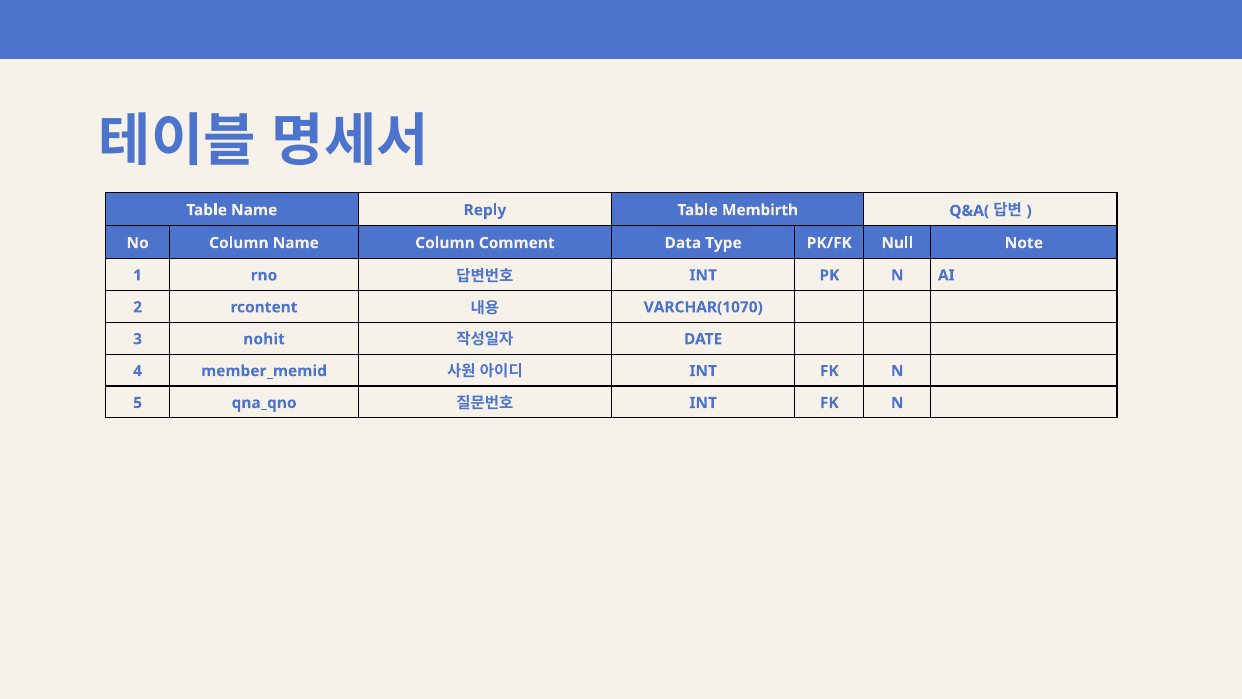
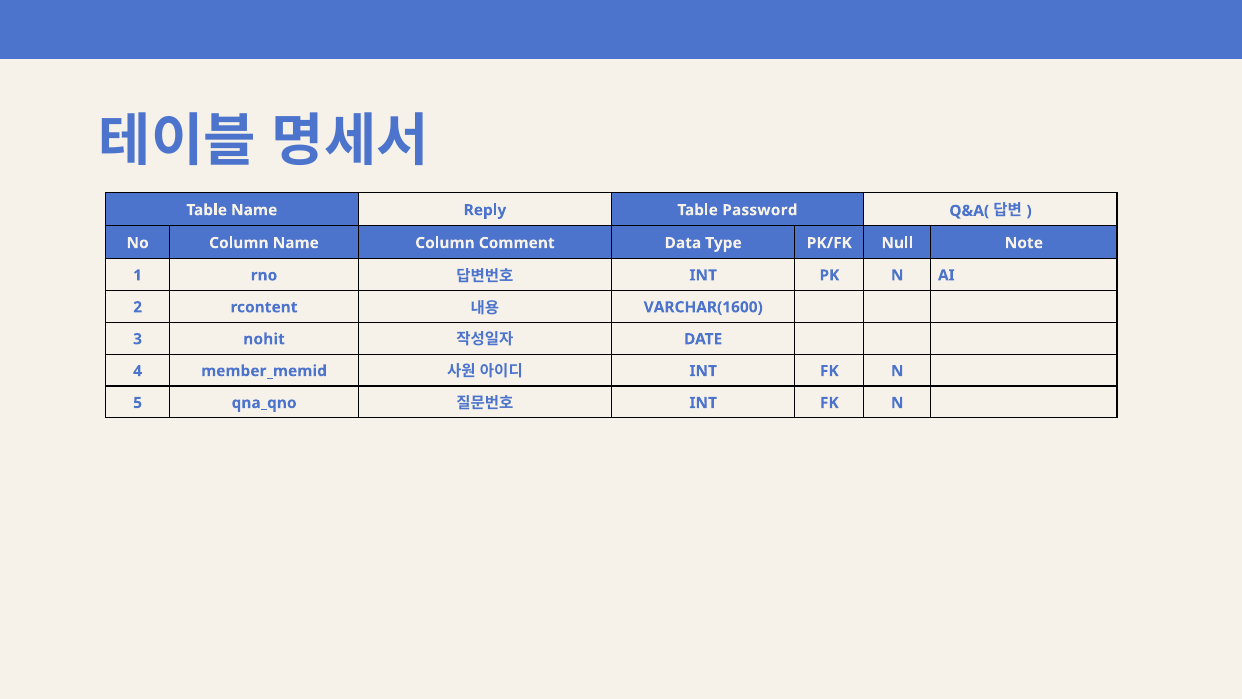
Membirth: Membirth -> Password
VARCHAR(1070: VARCHAR(1070 -> VARCHAR(1600
